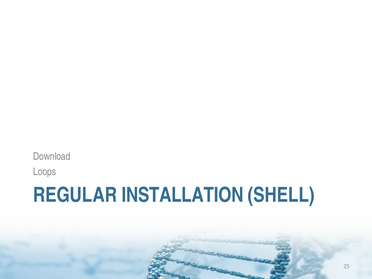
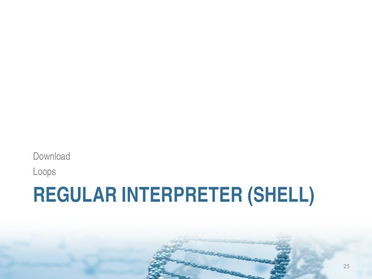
INSTALLATION: INSTALLATION -> INTERPRETER
